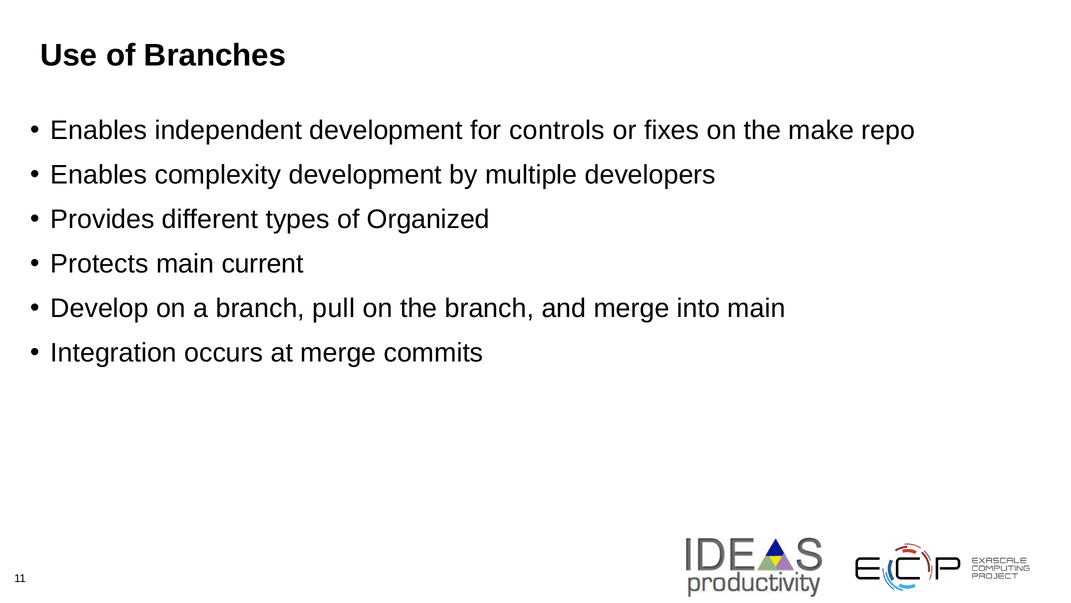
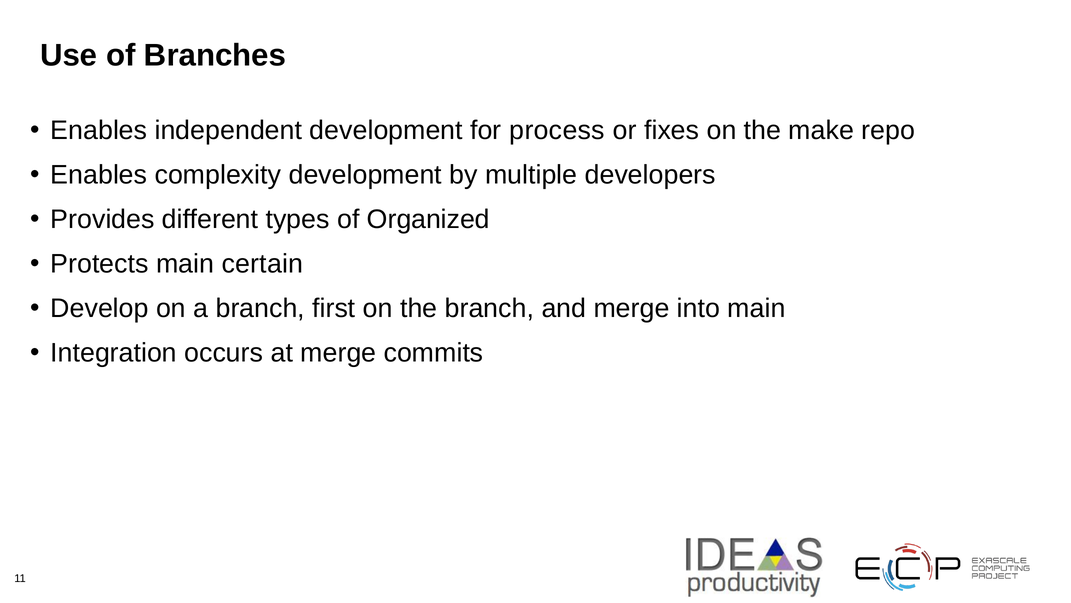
controls: controls -> process
current: current -> certain
pull: pull -> first
